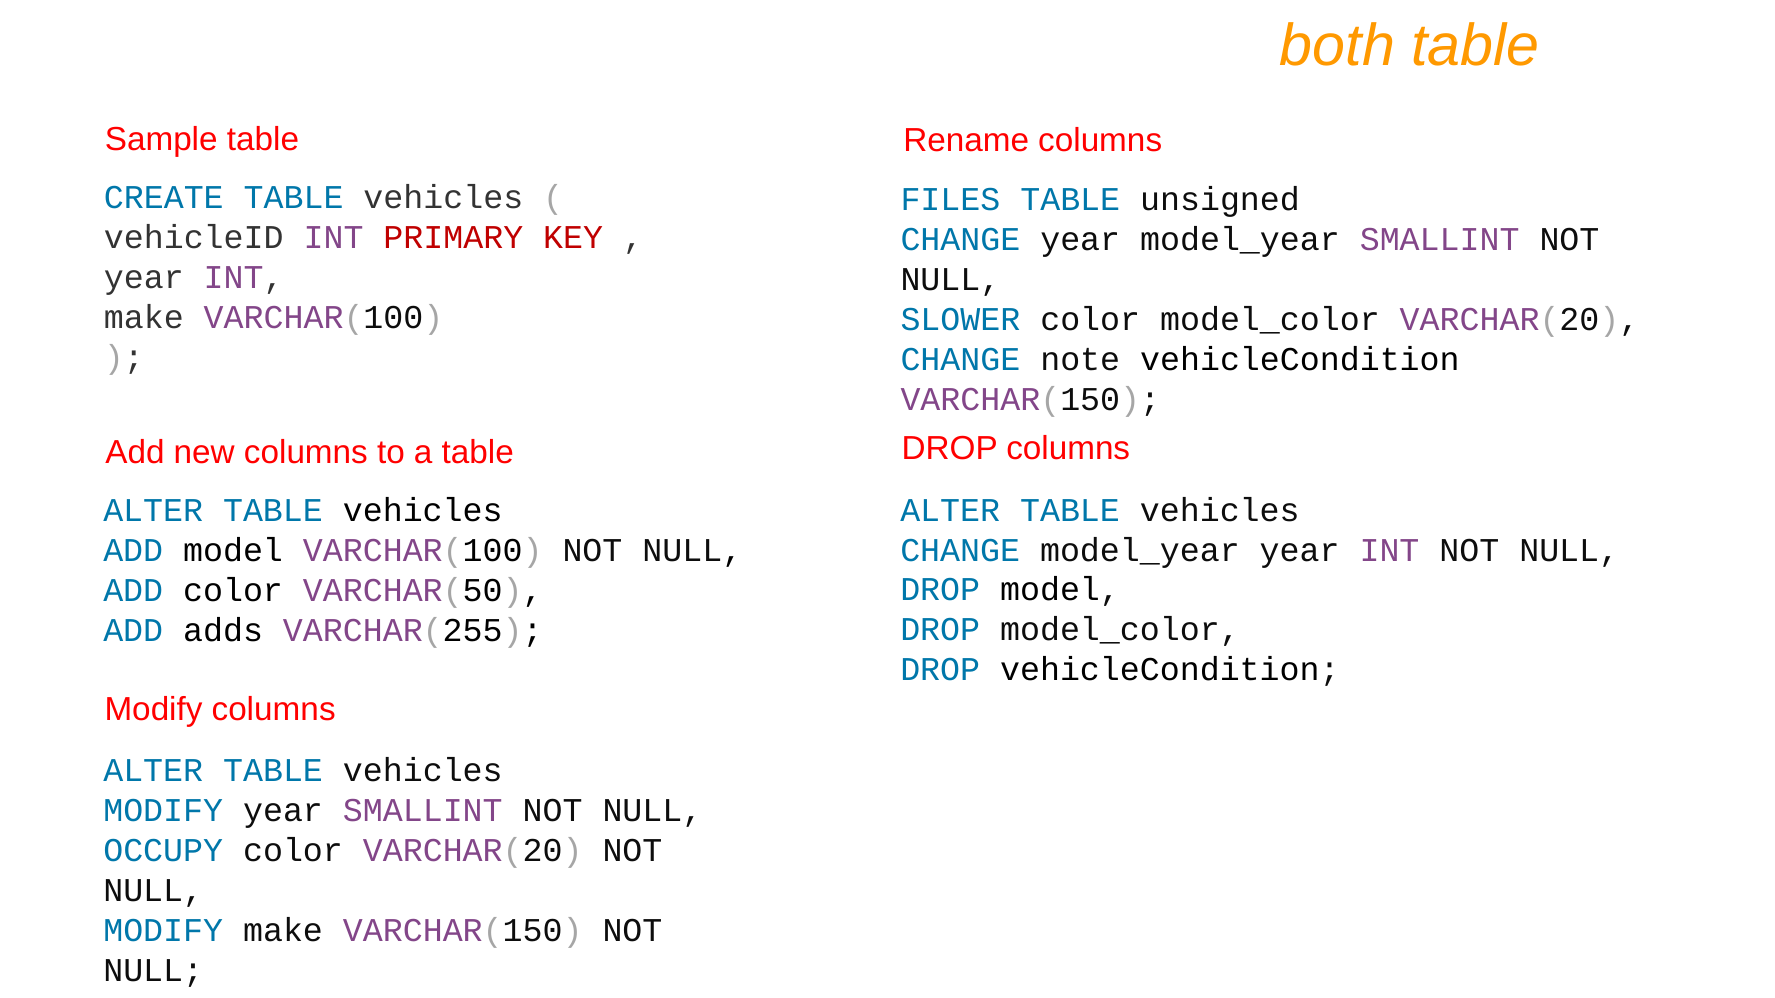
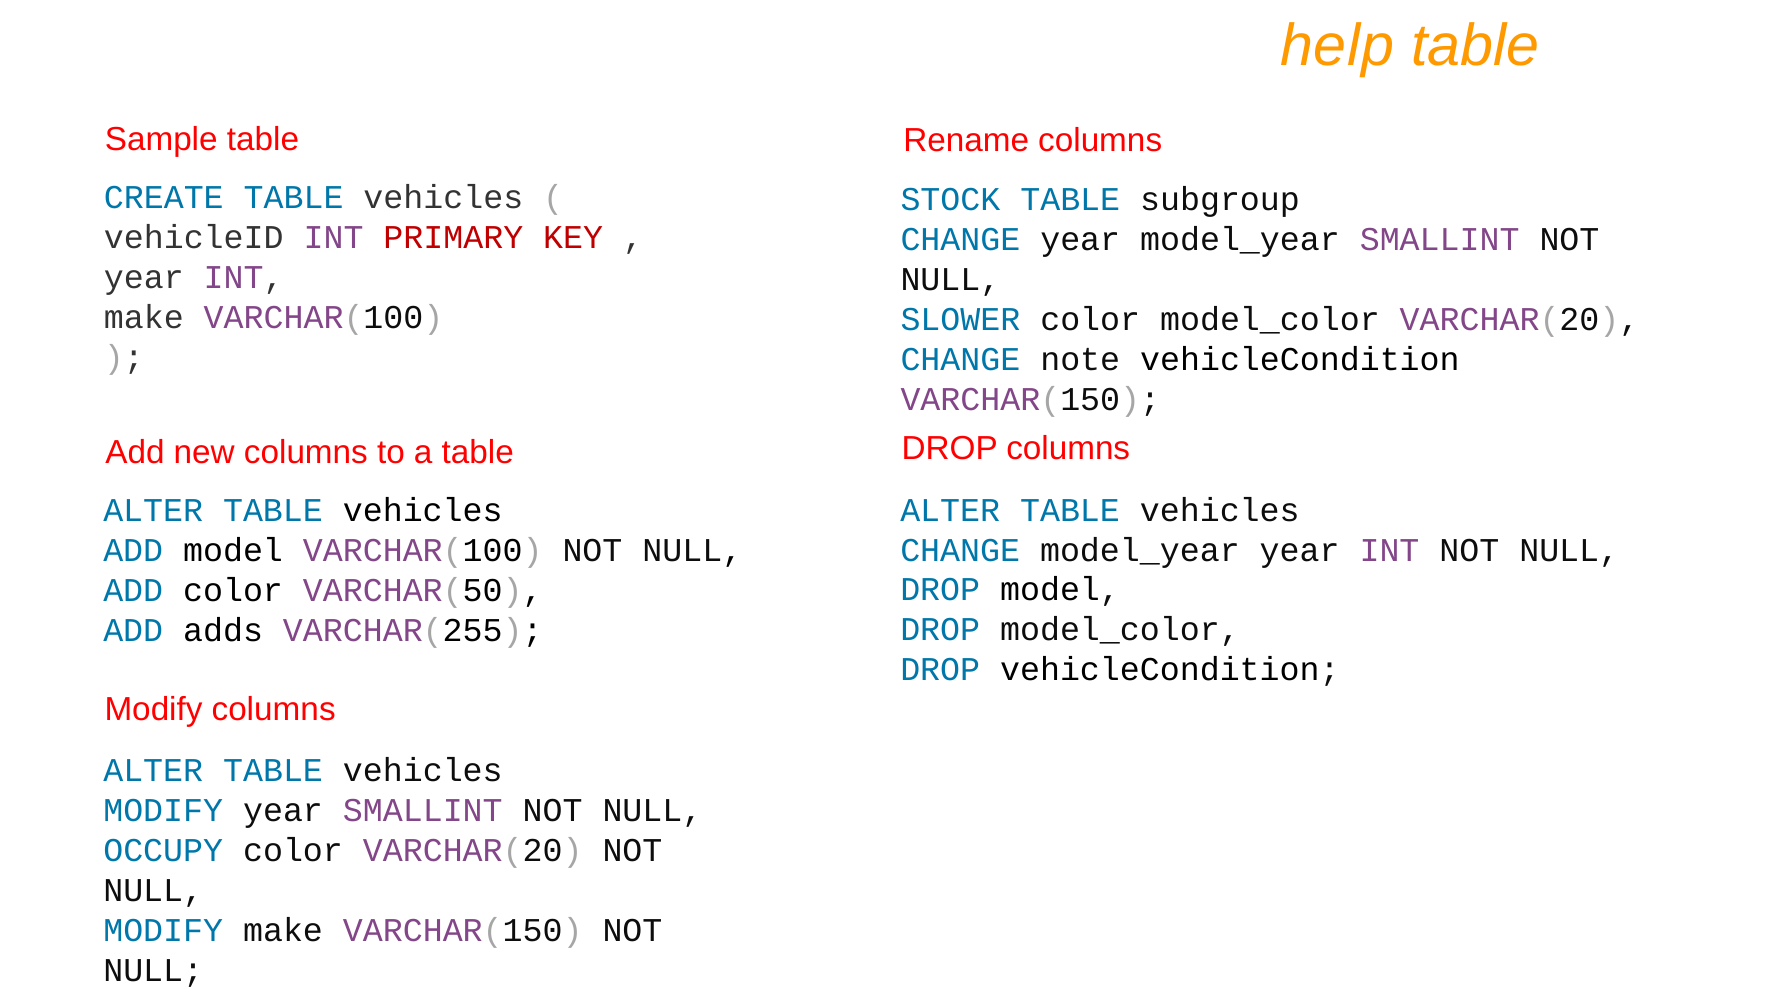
both: both -> help
FILES: FILES -> STOCK
unsigned: unsigned -> subgroup
